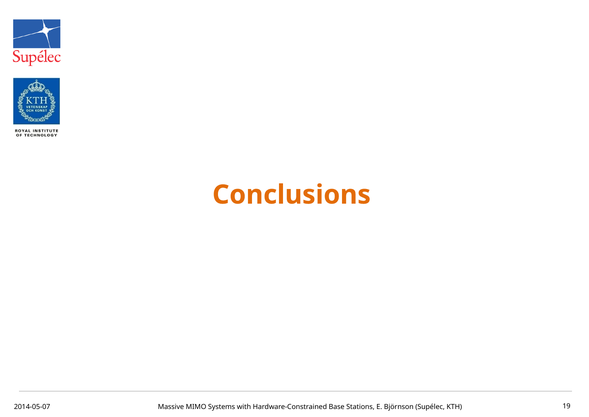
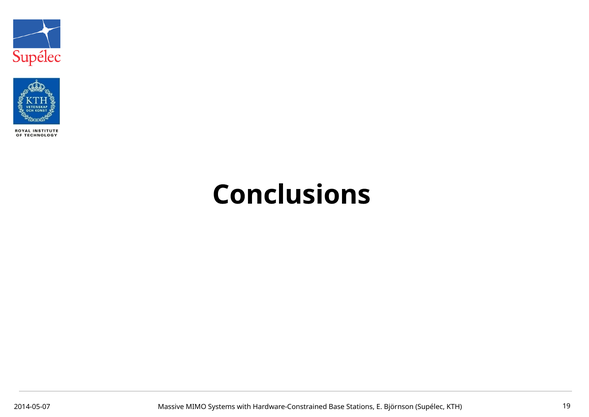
Conclusions colour: orange -> black
